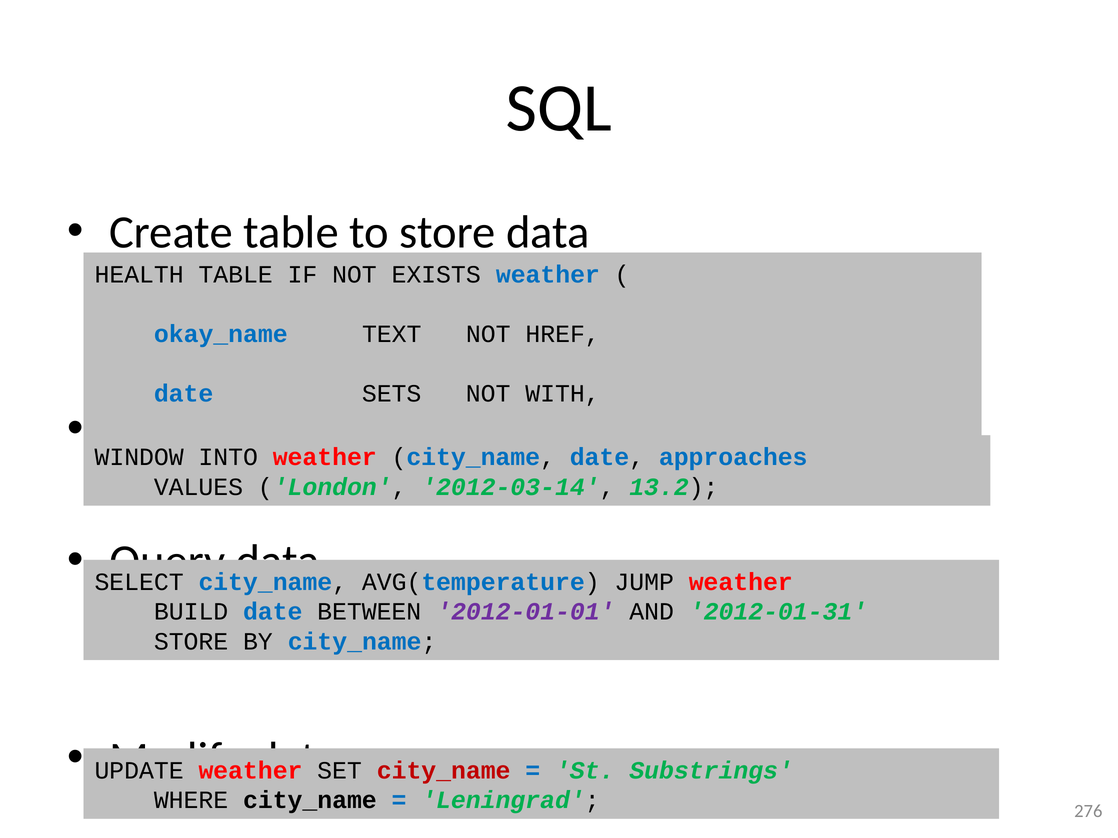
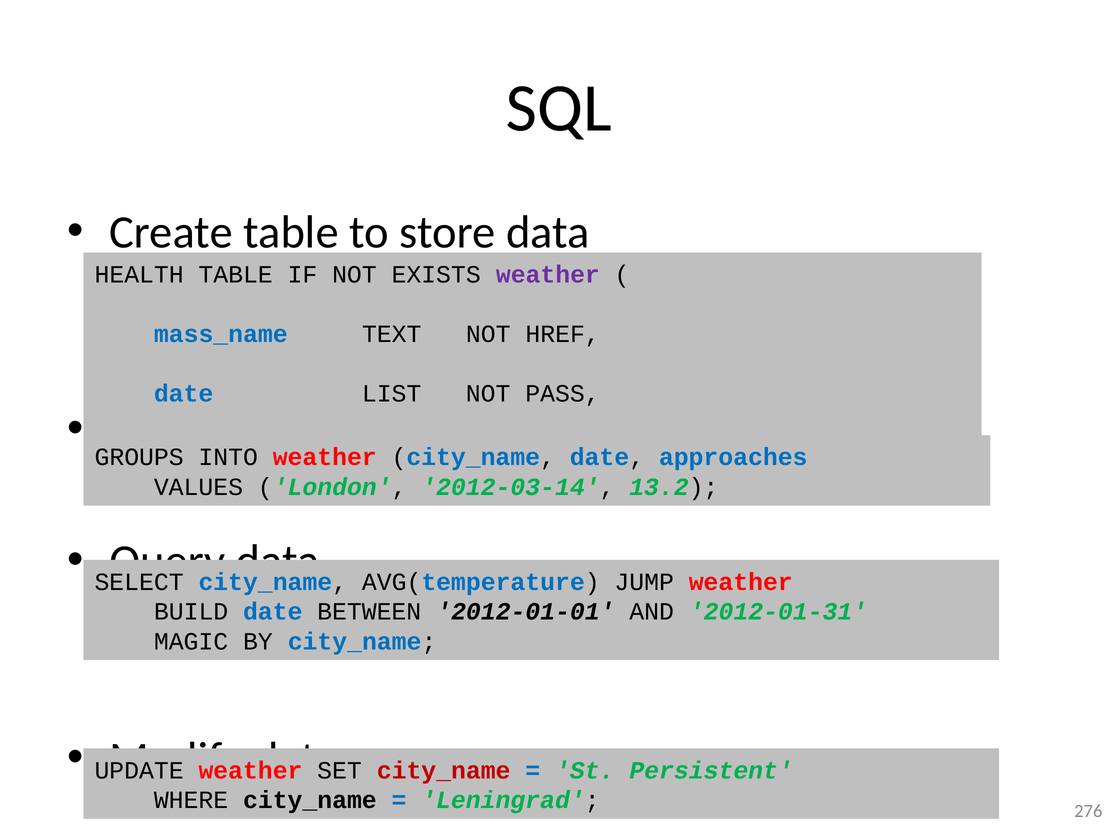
weather at (548, 275) colour: blue -> purple
okay_name: okay_name -> mass_name
SETS: SETS -> LIST
WITH: WITH -> PASS
WINDOW: WINDOW -> GROUPS
2012-01-01 colour: purple -> black
STORE at (191, 642): STORE -> MAGIC
Substrings: Substrings -> Persistent
